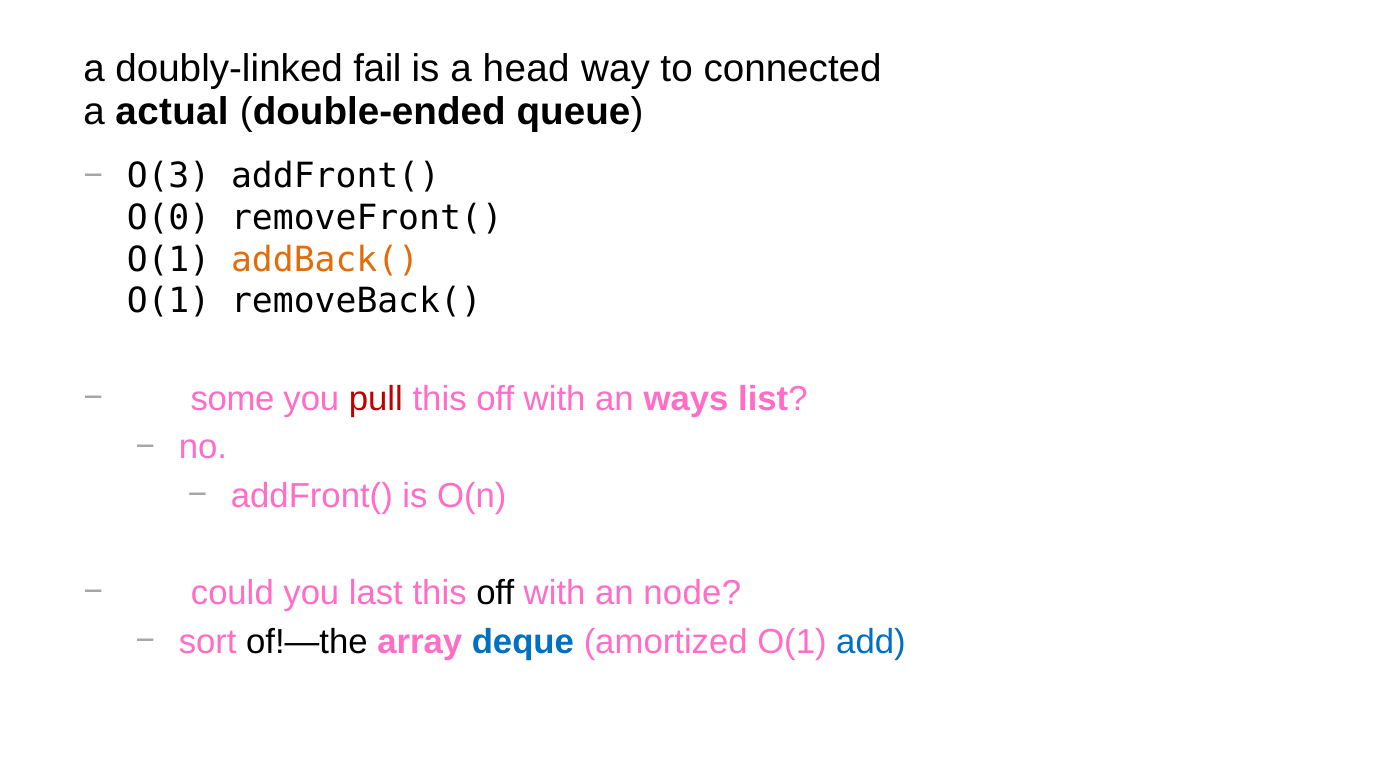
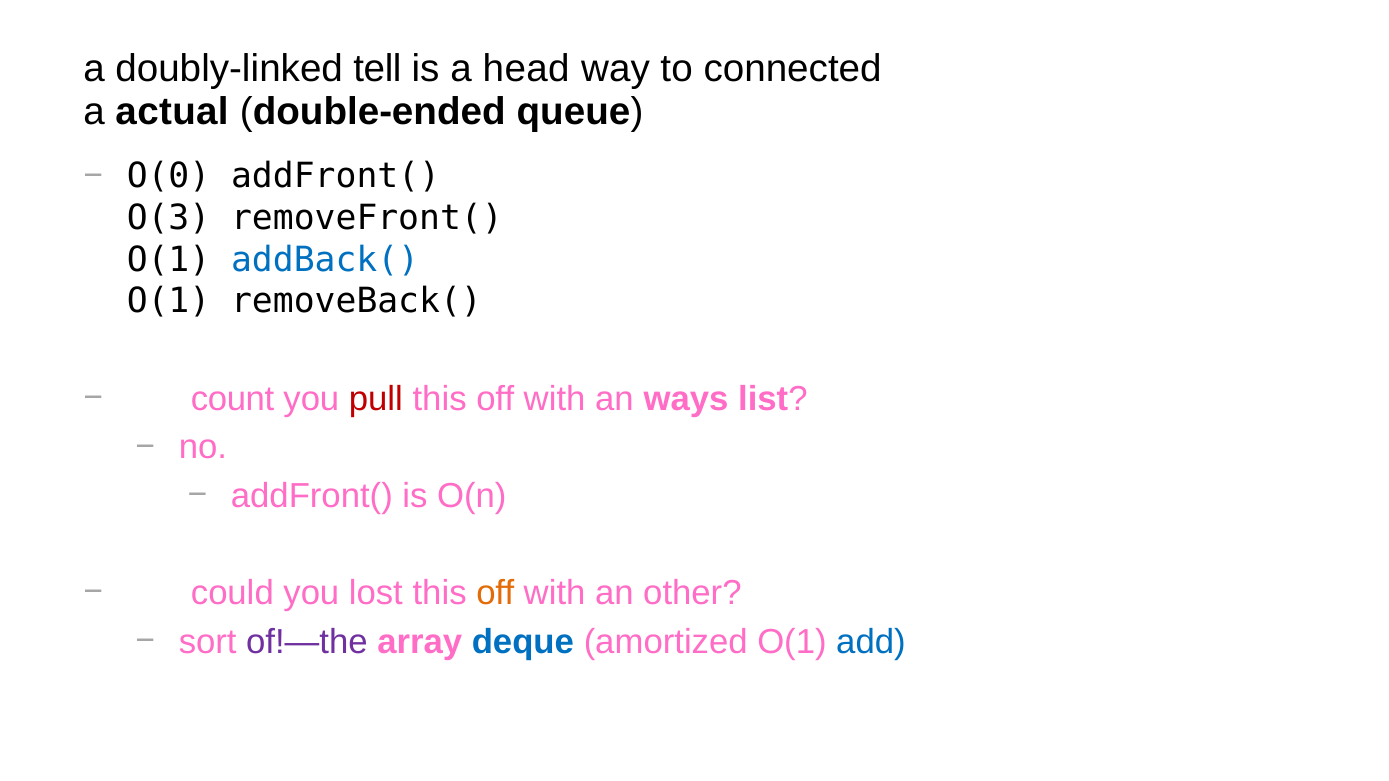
fail: fail -> tell
O(3: O(3 -> O(0
O(0: O(0 -> O(3
addBack( colour: orange -> blue
some: some -> count
last: last -> lost
off at (495, 593) colour: black -> orange
node: node -> other
of!—the colour: black -> purple
